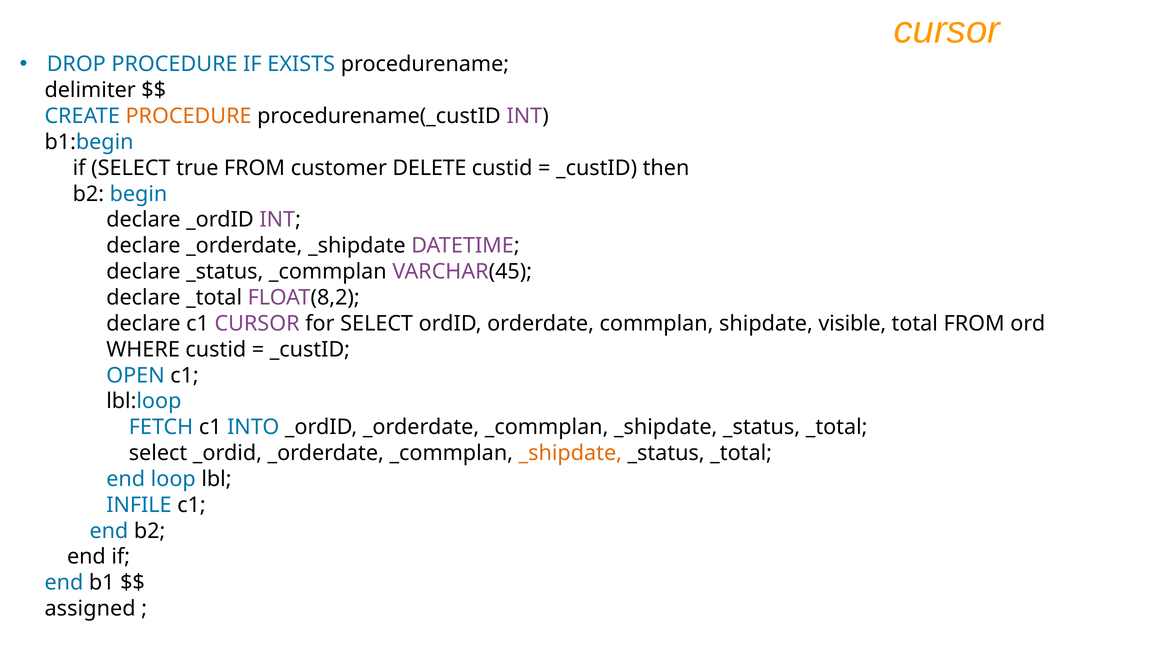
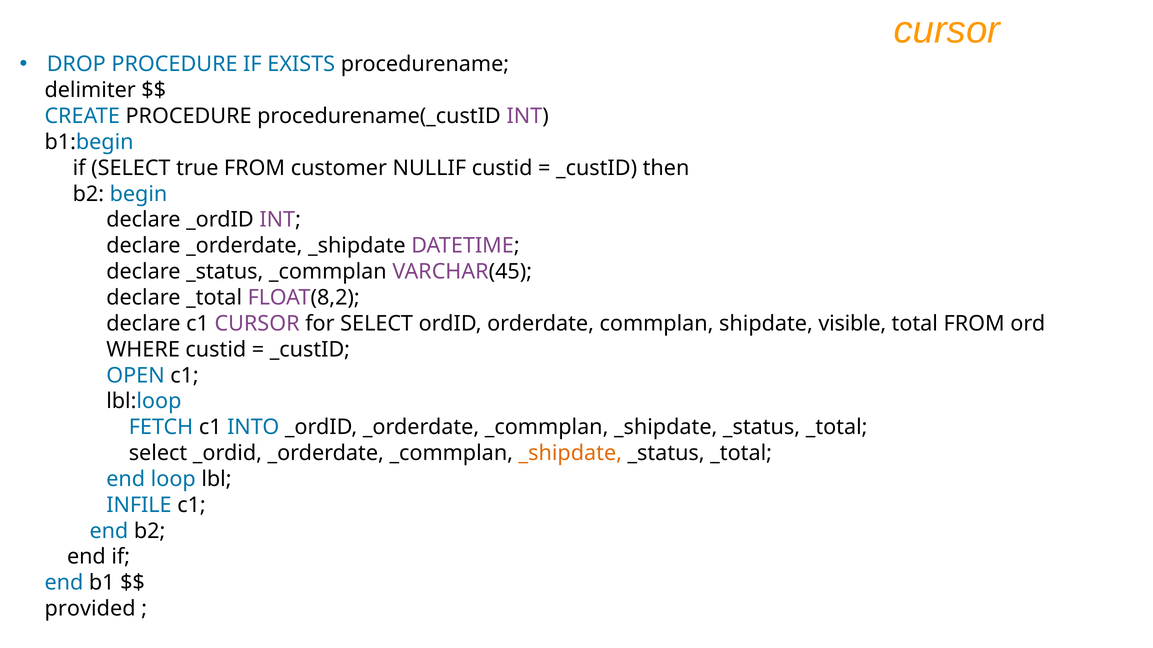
PROCEDURE at (189, 116) colour: orange -> black
DELETE: DELETE -> NULLIF
assigned: assigned -> provided
